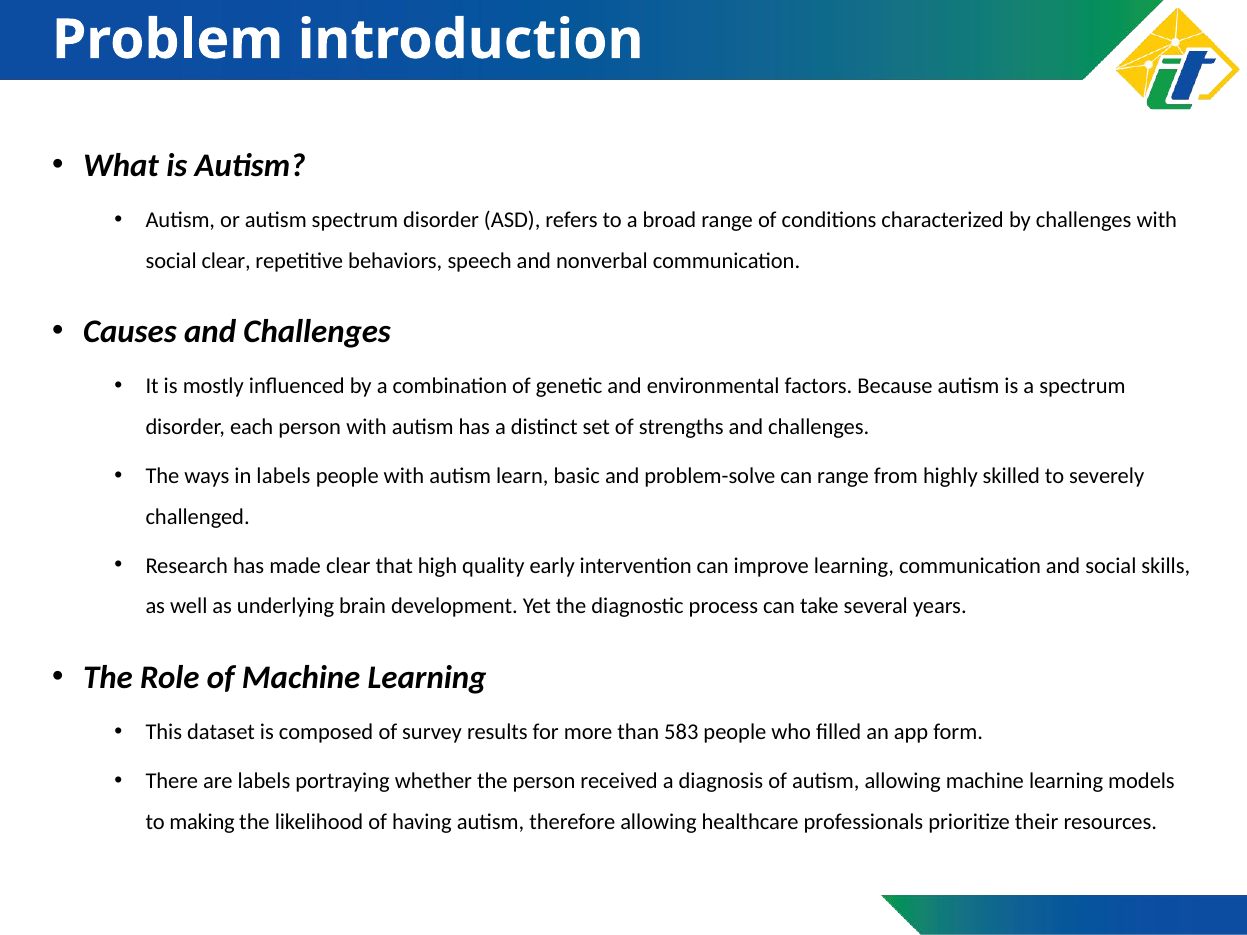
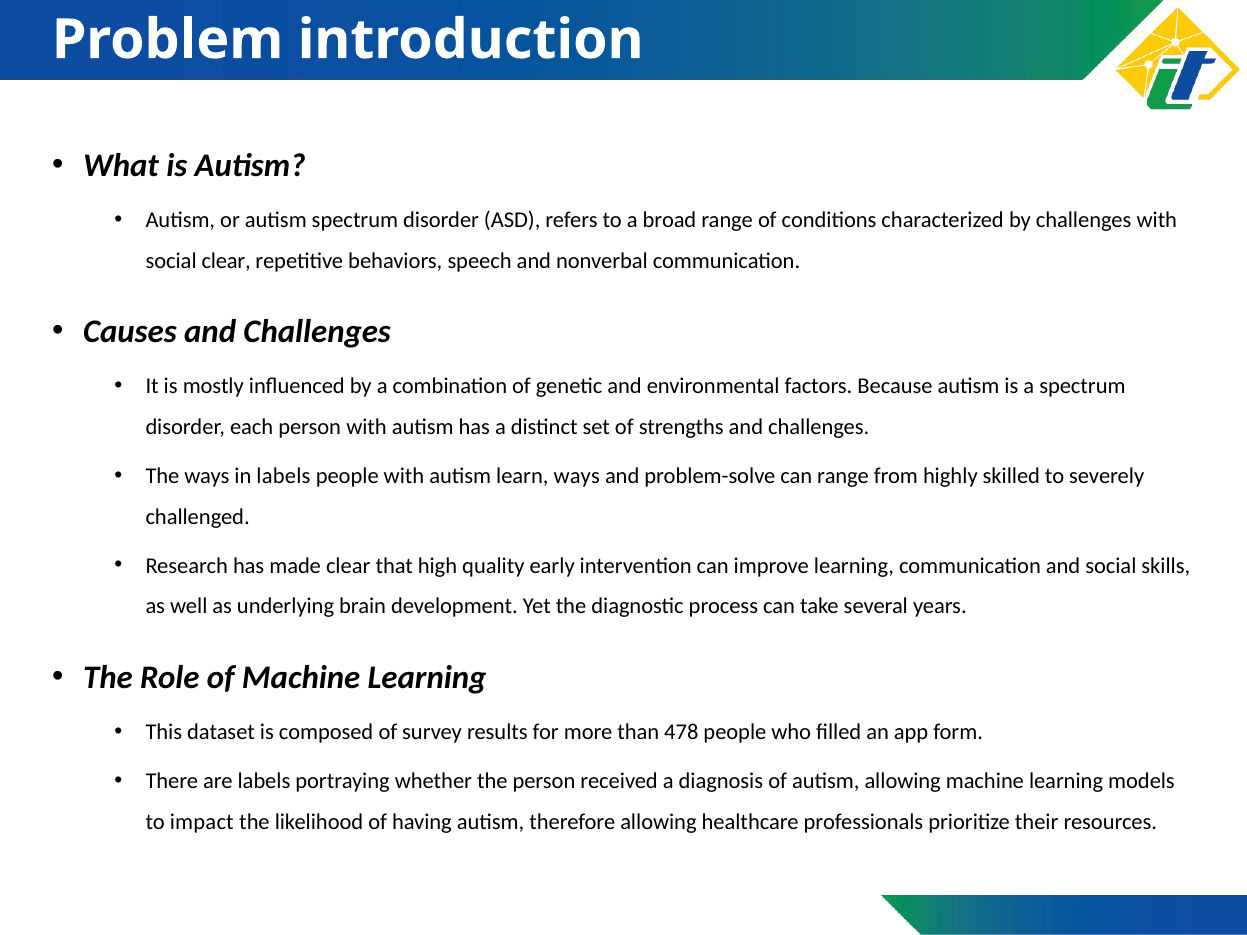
learn basic: basic -> ways
583: 583 -> 478
making: making -> impact
